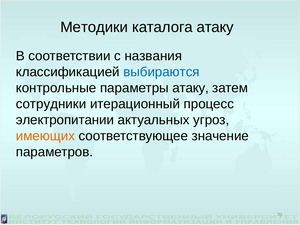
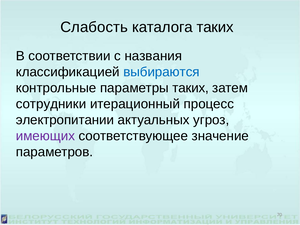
Методики: Методики -> Слабость
каталога атаку: атаку -> таких
параметры атаку: атаку -> таких
имеющих colour: orange -> purple
